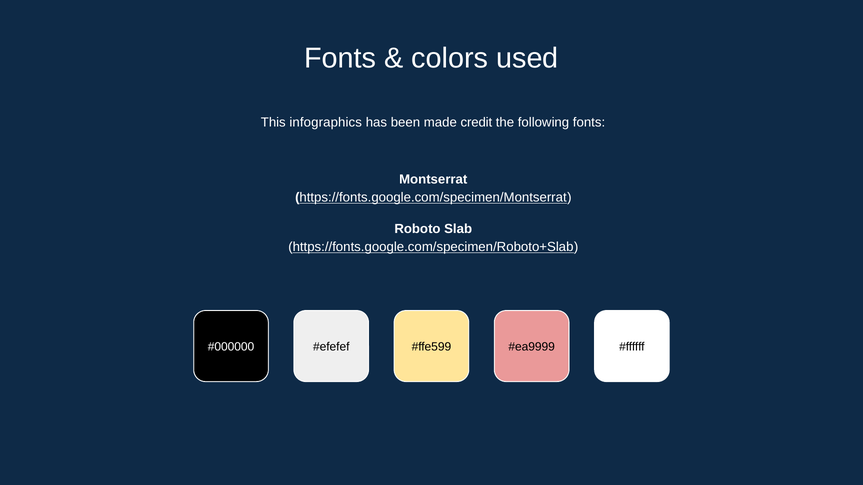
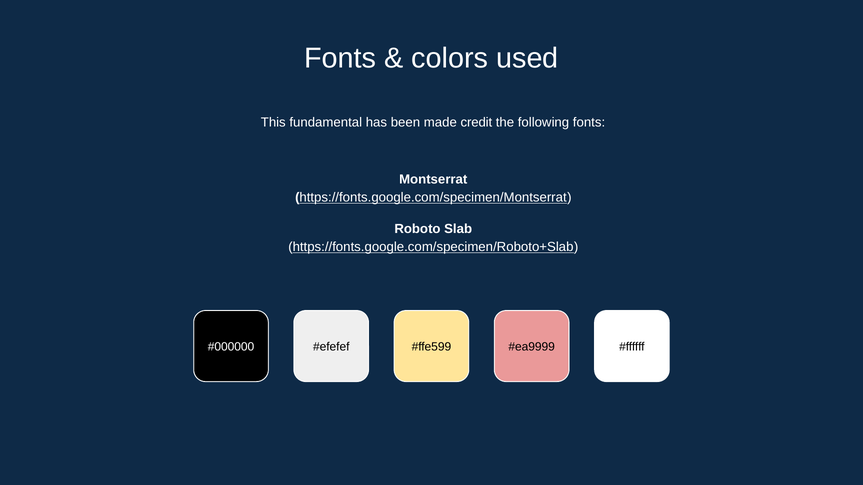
infographics: infographics -> fundamental
